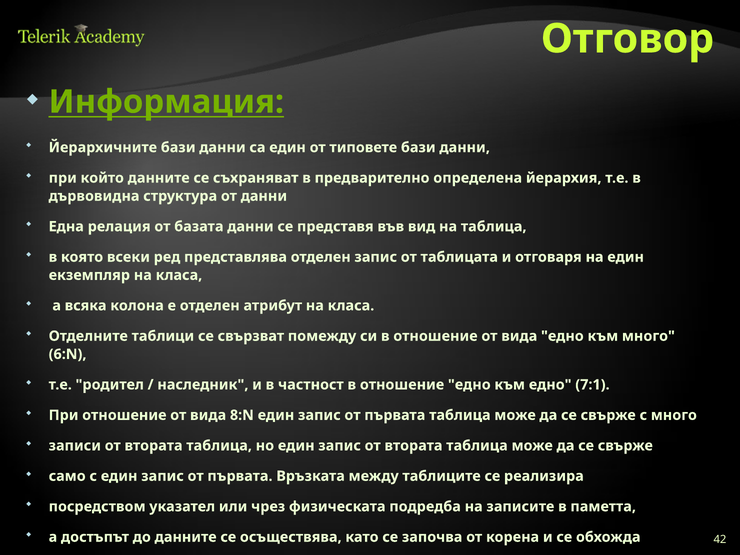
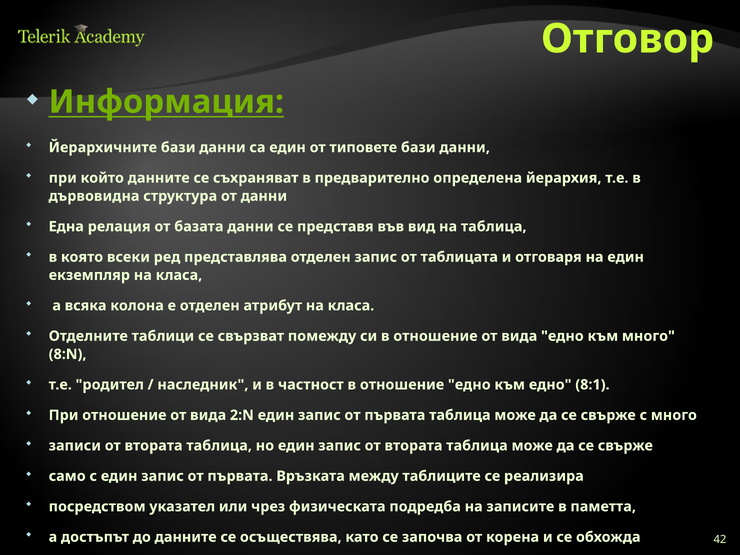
6:N: 6:N -> 8:N
7:1: 7:1 -> 8:1
8:N: 8:N -> 2:N
